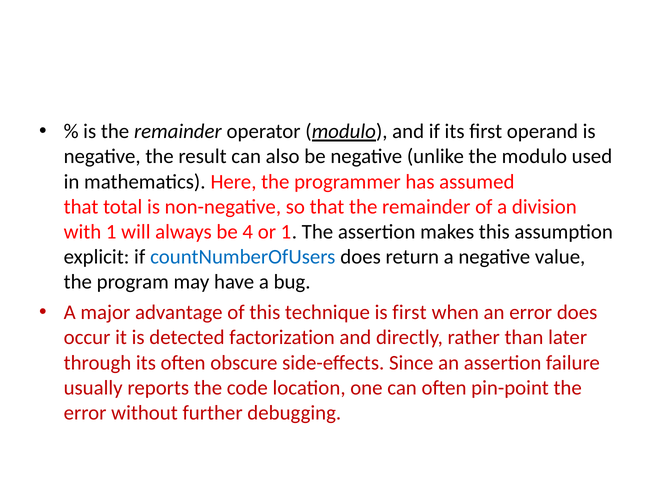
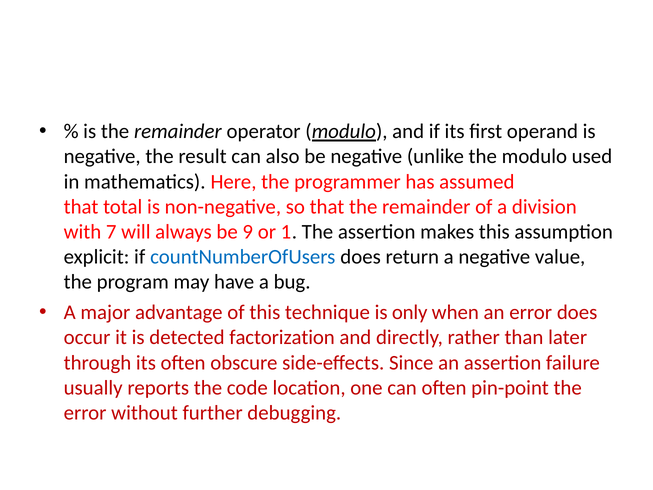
with 1: 1 -> 7
4: 4 -> 9
is first: first -> only
